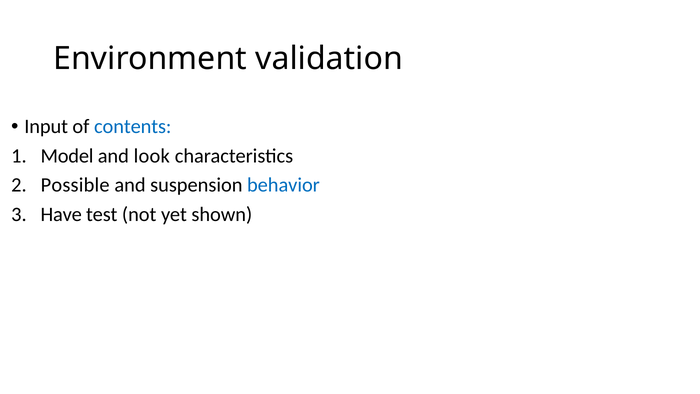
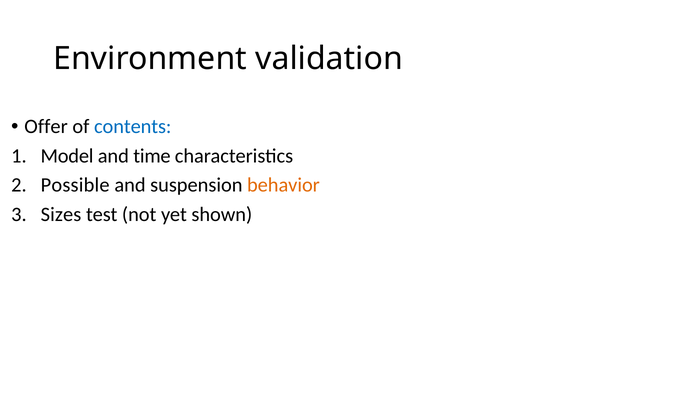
Input: Input -> Offer
look: look -> time
behavior colour: blue -> orange
Have: Have -> Sizes
